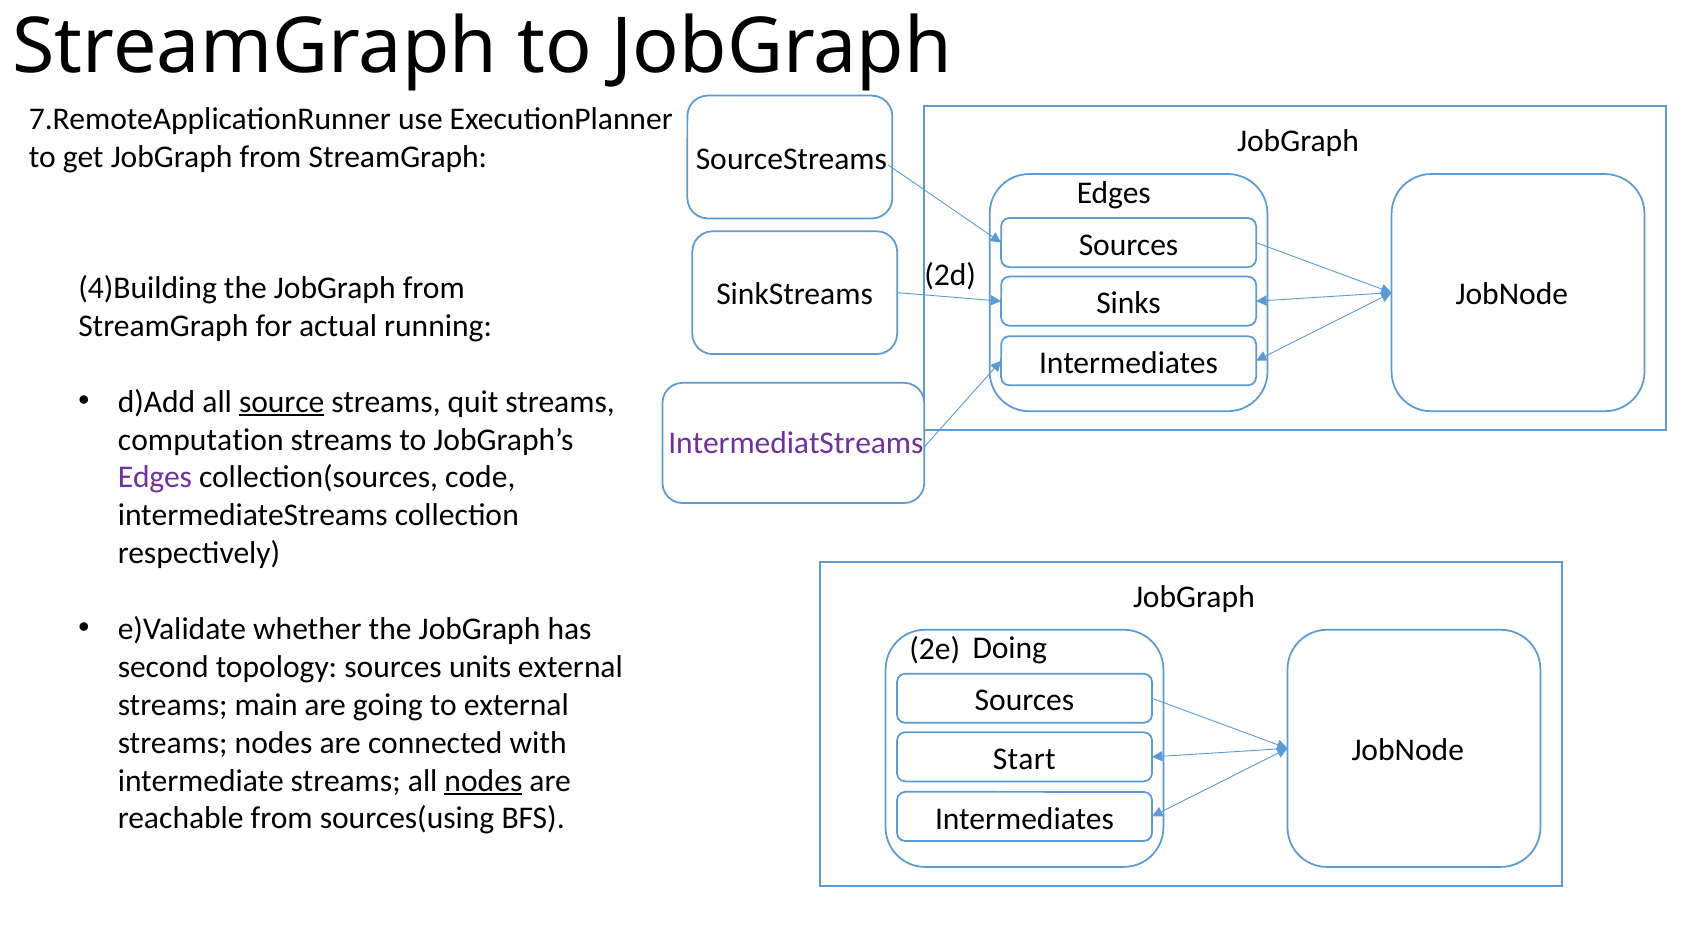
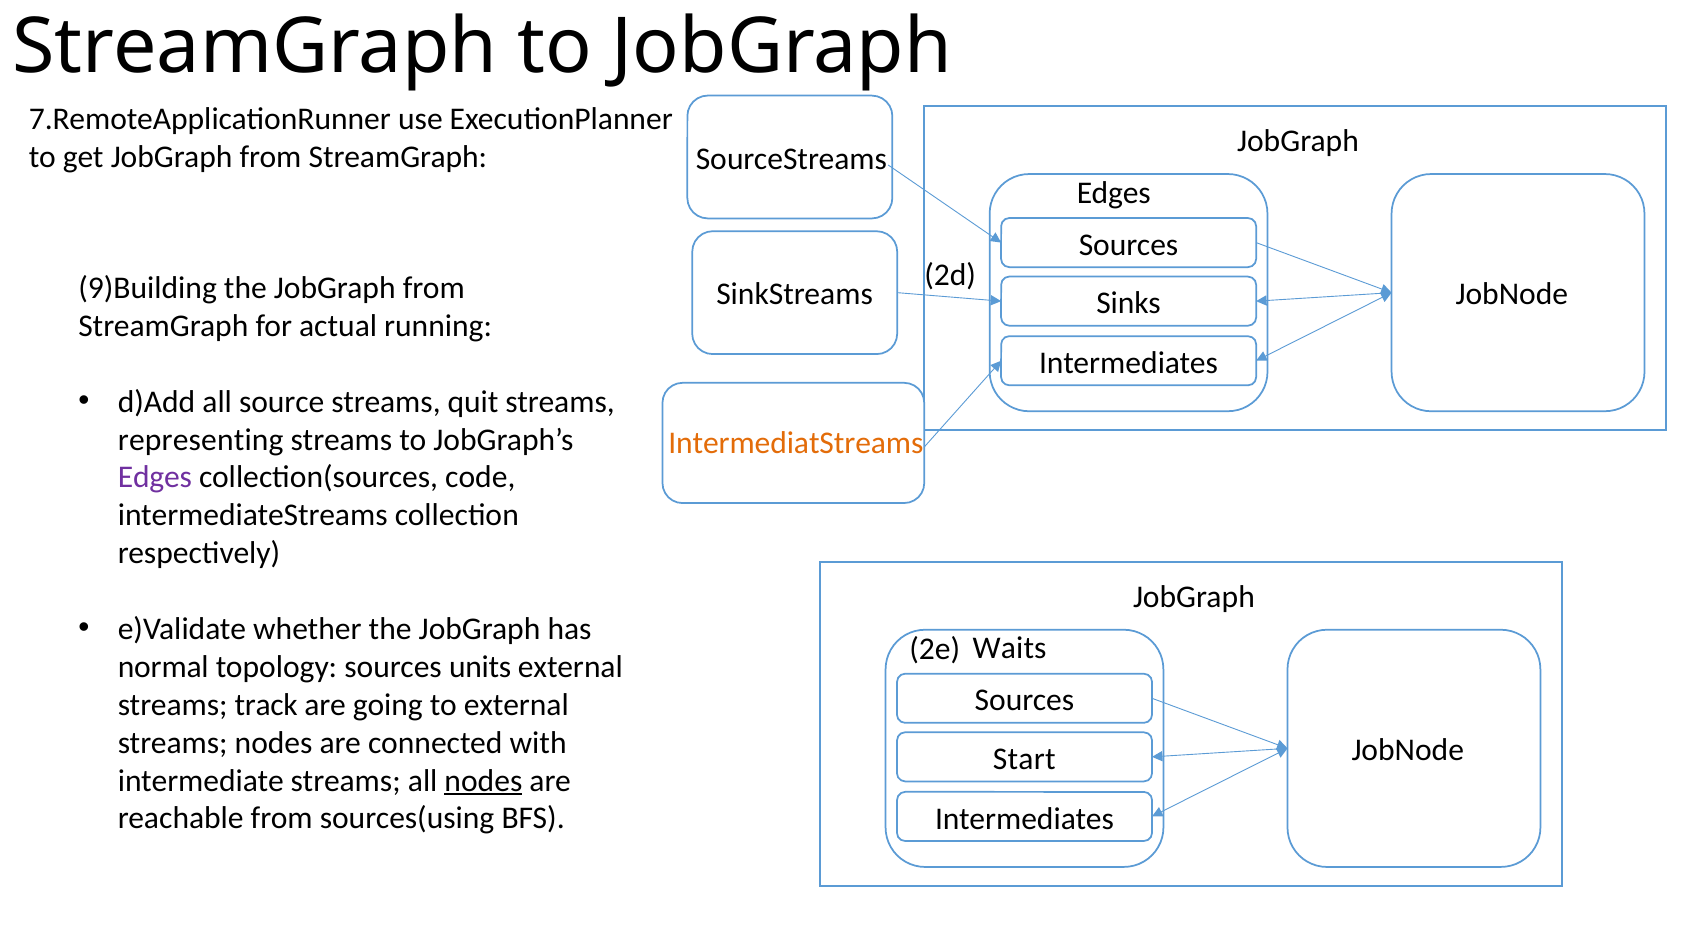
4)Building: 4)Building -> 9)Building
source underline: present -> none
computation: computation -> representing
IntermediatStreams colour: purple -> orange
Doing: Doing -> Waits
second: second -> normal
main: main -> track
